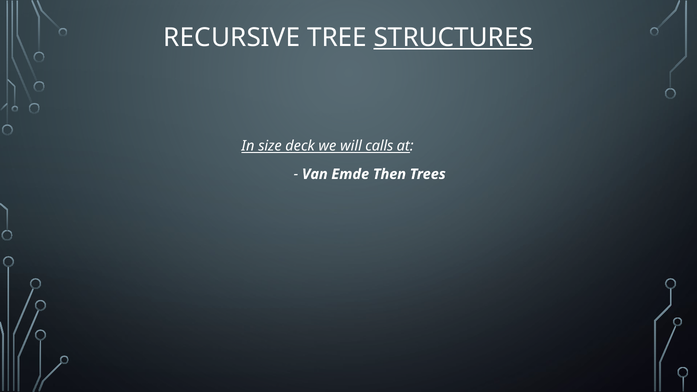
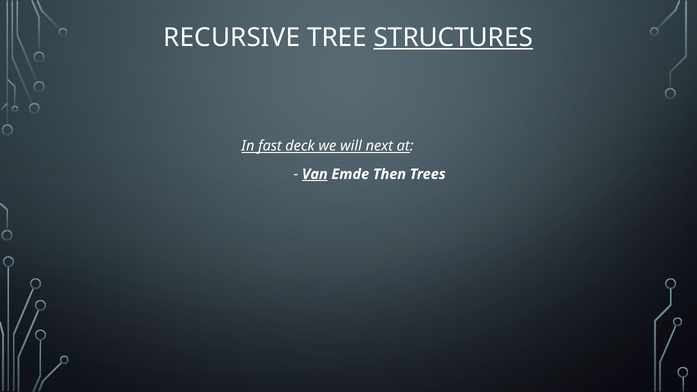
size: size -> fast
calls: calls -> next
Van underline: none -> present
